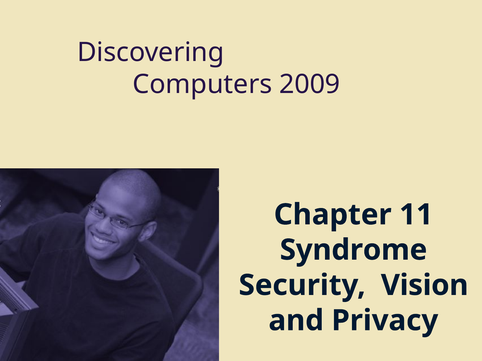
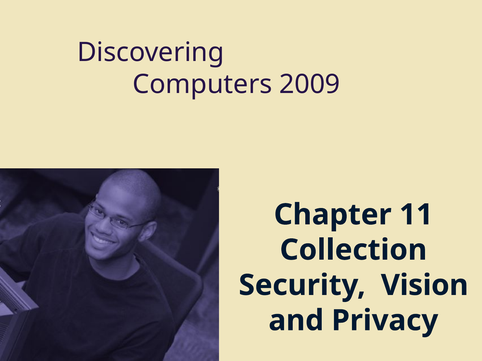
Syndrome: Syndrome -> Collection
